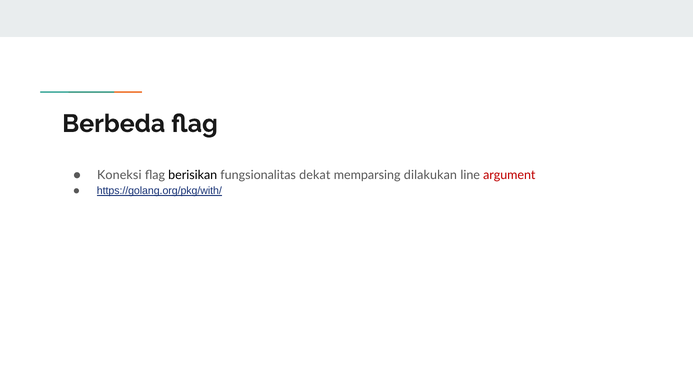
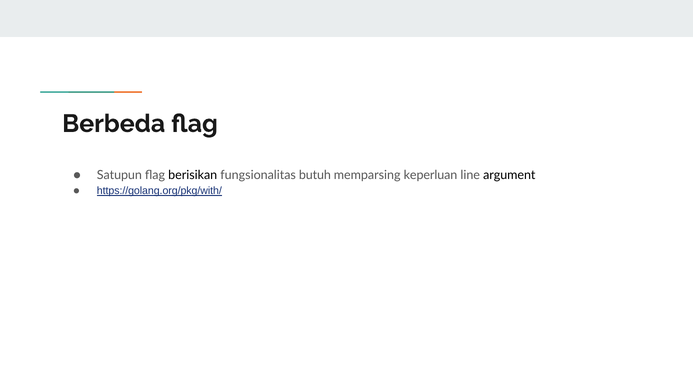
Koneksi: Koneksi -> Satupun
dekat: dekat -> butuh
dilakukan: dilakukan -> keperluan
argument colour: red -> black
